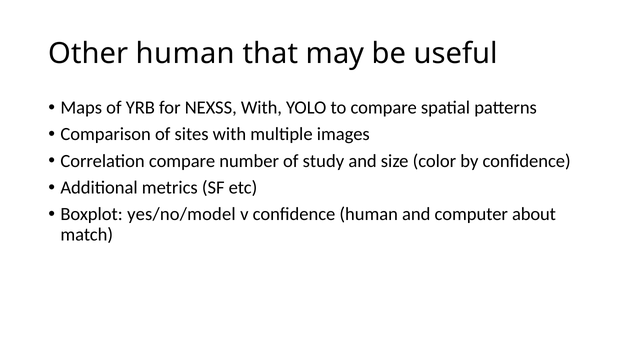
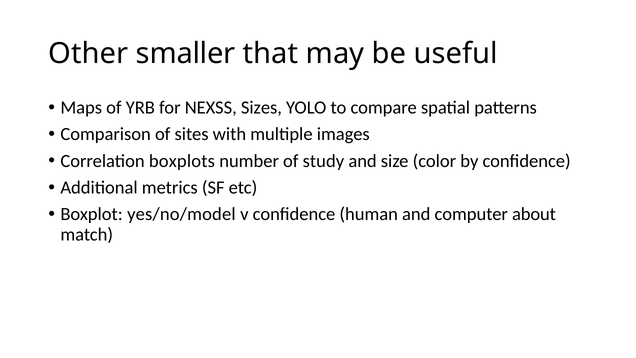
Other human: human -> smaller
NEXSS With: With -> Sizes
Correlation compare: compare -> boxplots
